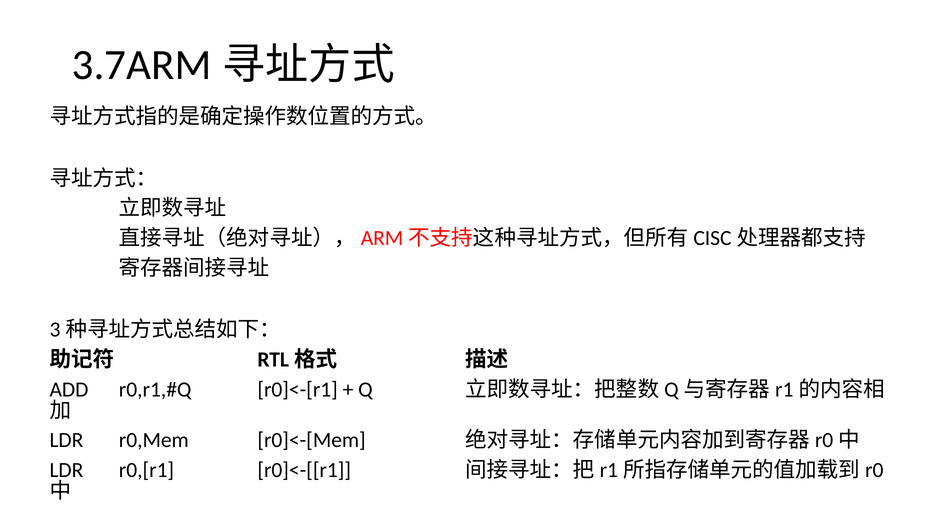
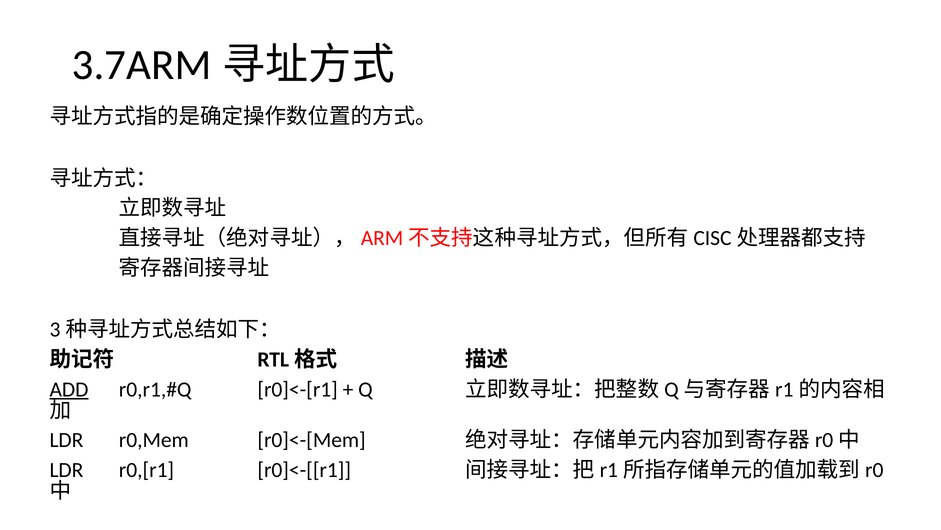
ADD underline: none -> present
